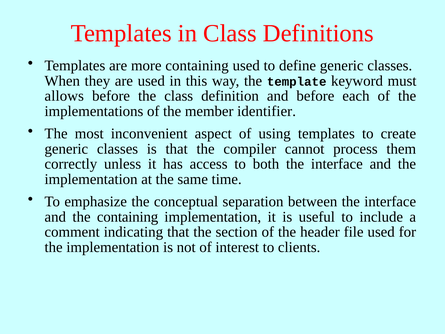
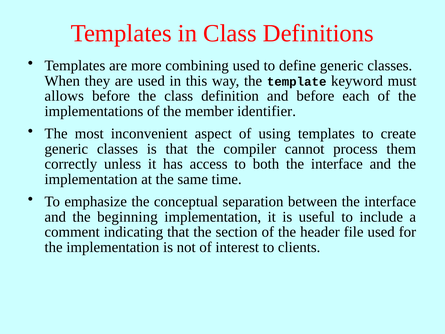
more containing: containing -> combining
the containing: containing -> beginning
